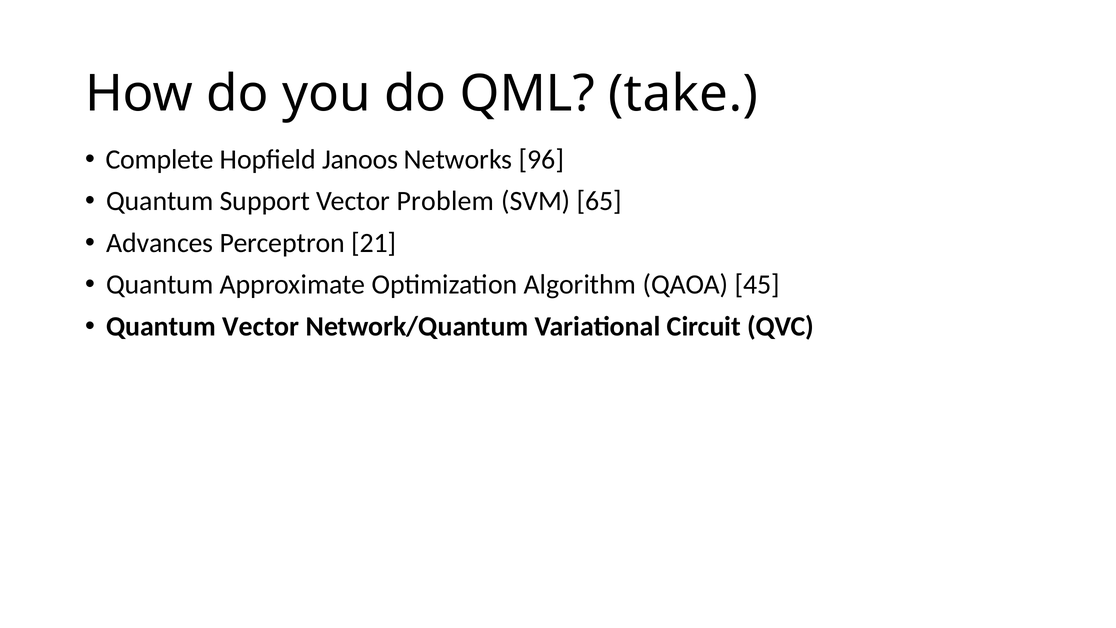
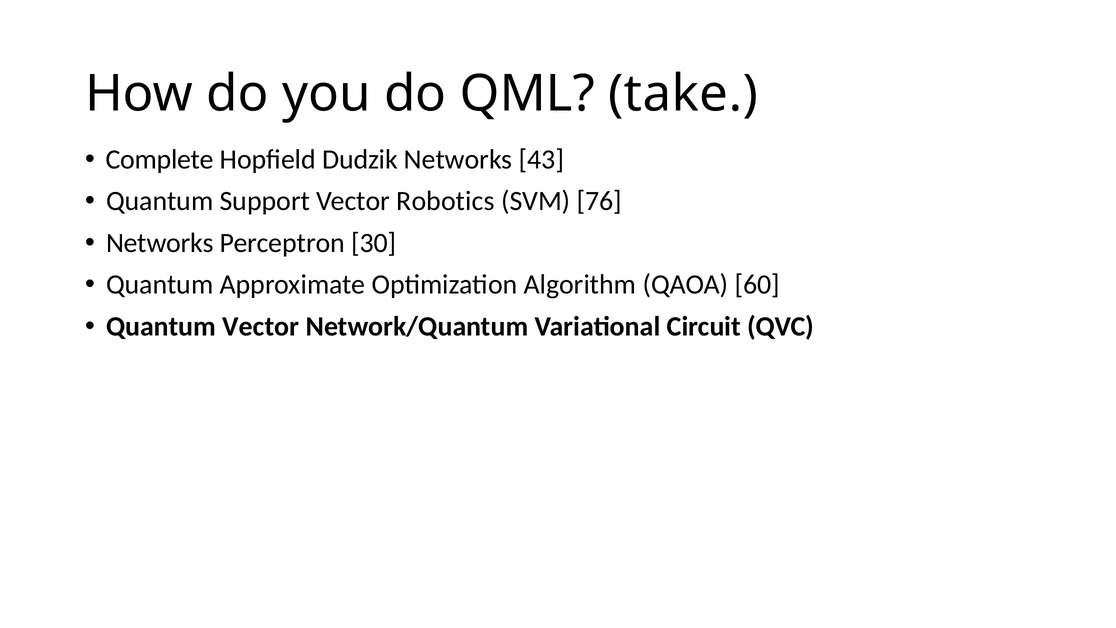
Janoos: Janoos -> Dudzik
96: 96 -> 43
Problem: Problem -> Robotics
65: 65 -> 76
Advances at (160, 243): Advances -> Networks
21: 21 -> 30
45: 45 -> 60
